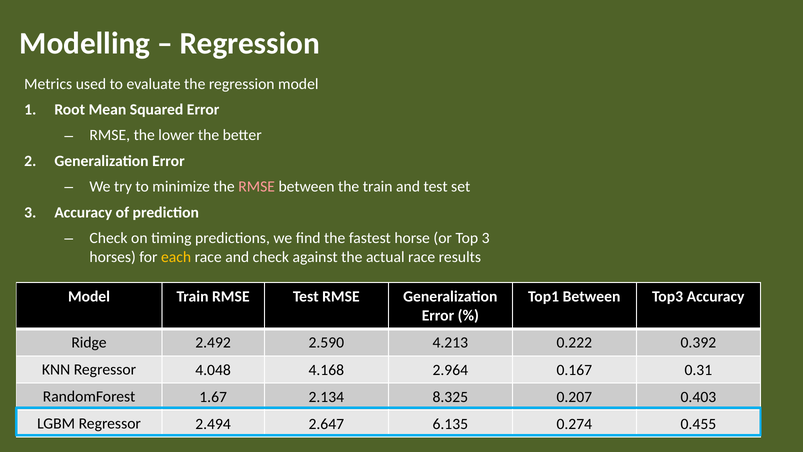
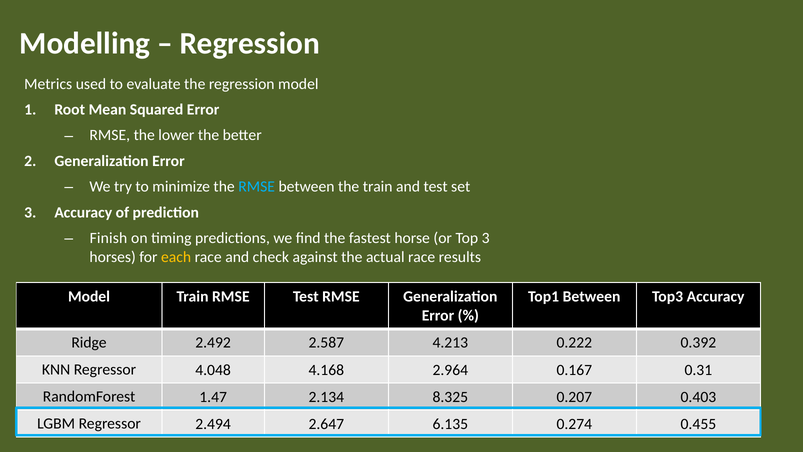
RMSE at (257, 187) colour: pink -> light blue
Check at (109, 238): Check -> Finish
2.590: 2.590 -> 2.587
1.67: 1.67 -> 1.47
